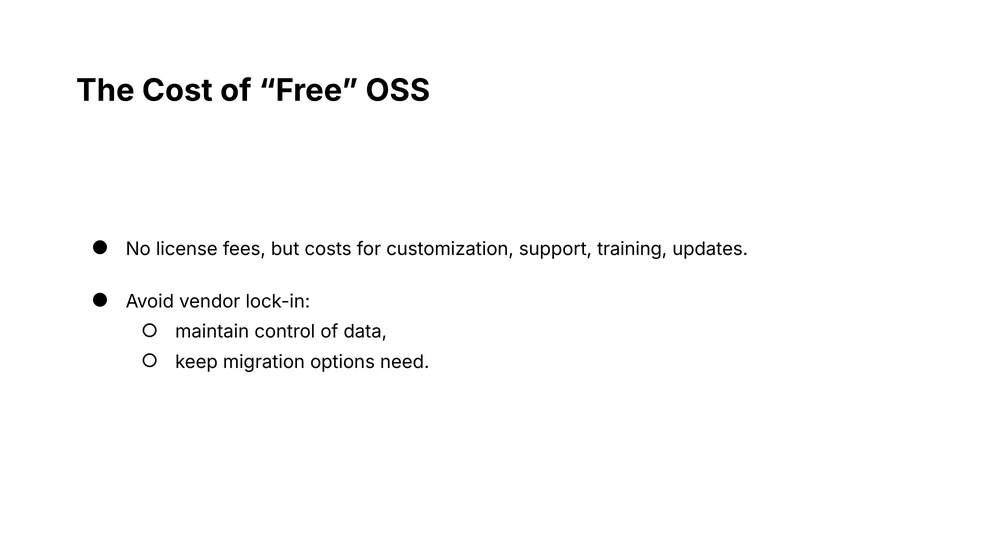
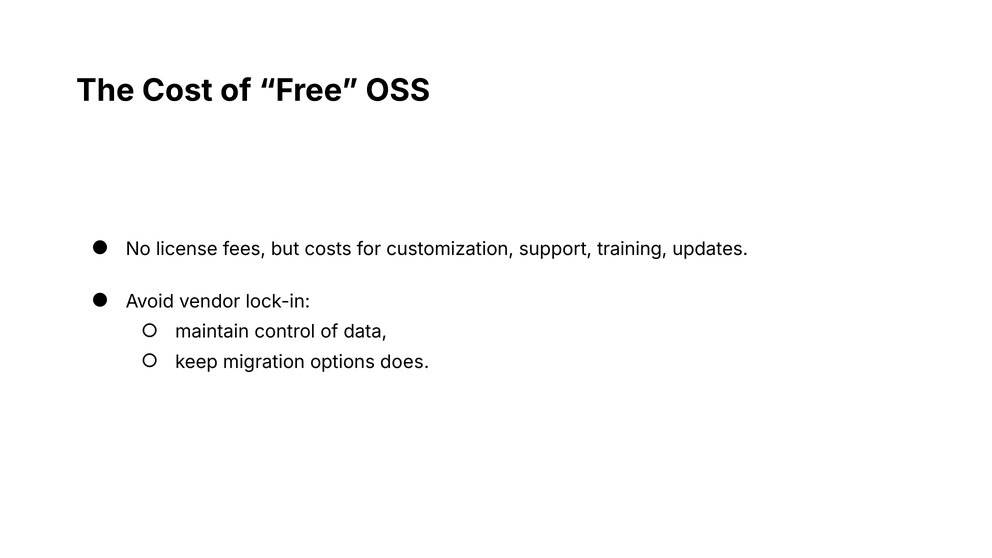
need: need -> does
